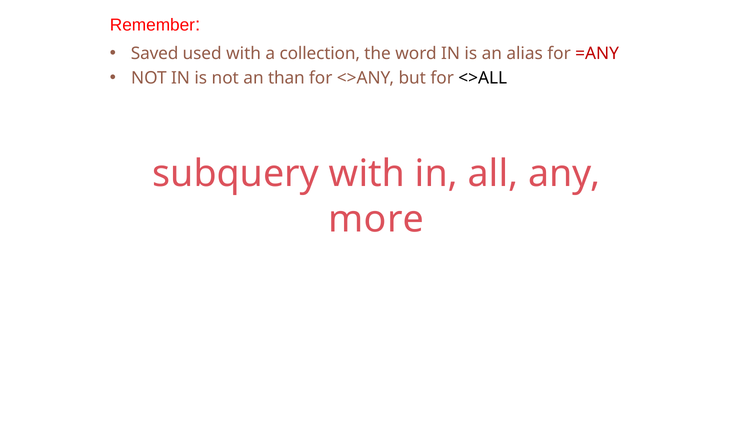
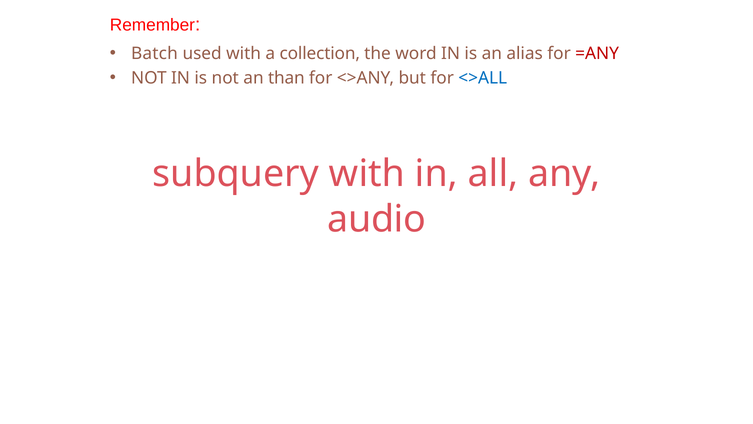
Saved: Saved -> Batch
<>ALL colour: black -> blue
more: more -> audio
